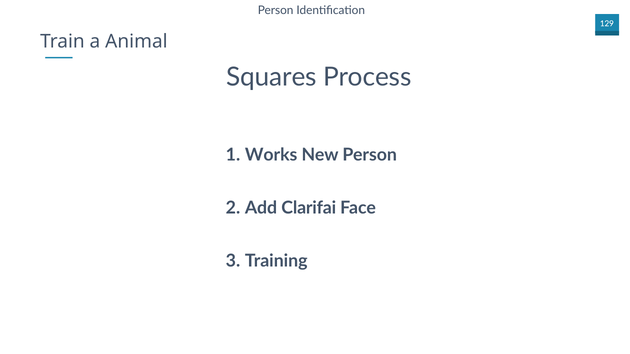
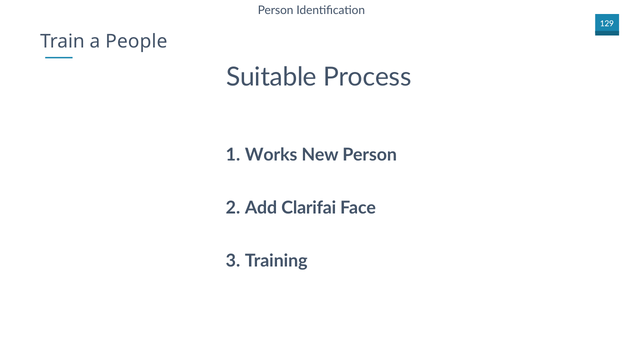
Animal: Animal -> People
Squares: Squares -> Suitable
